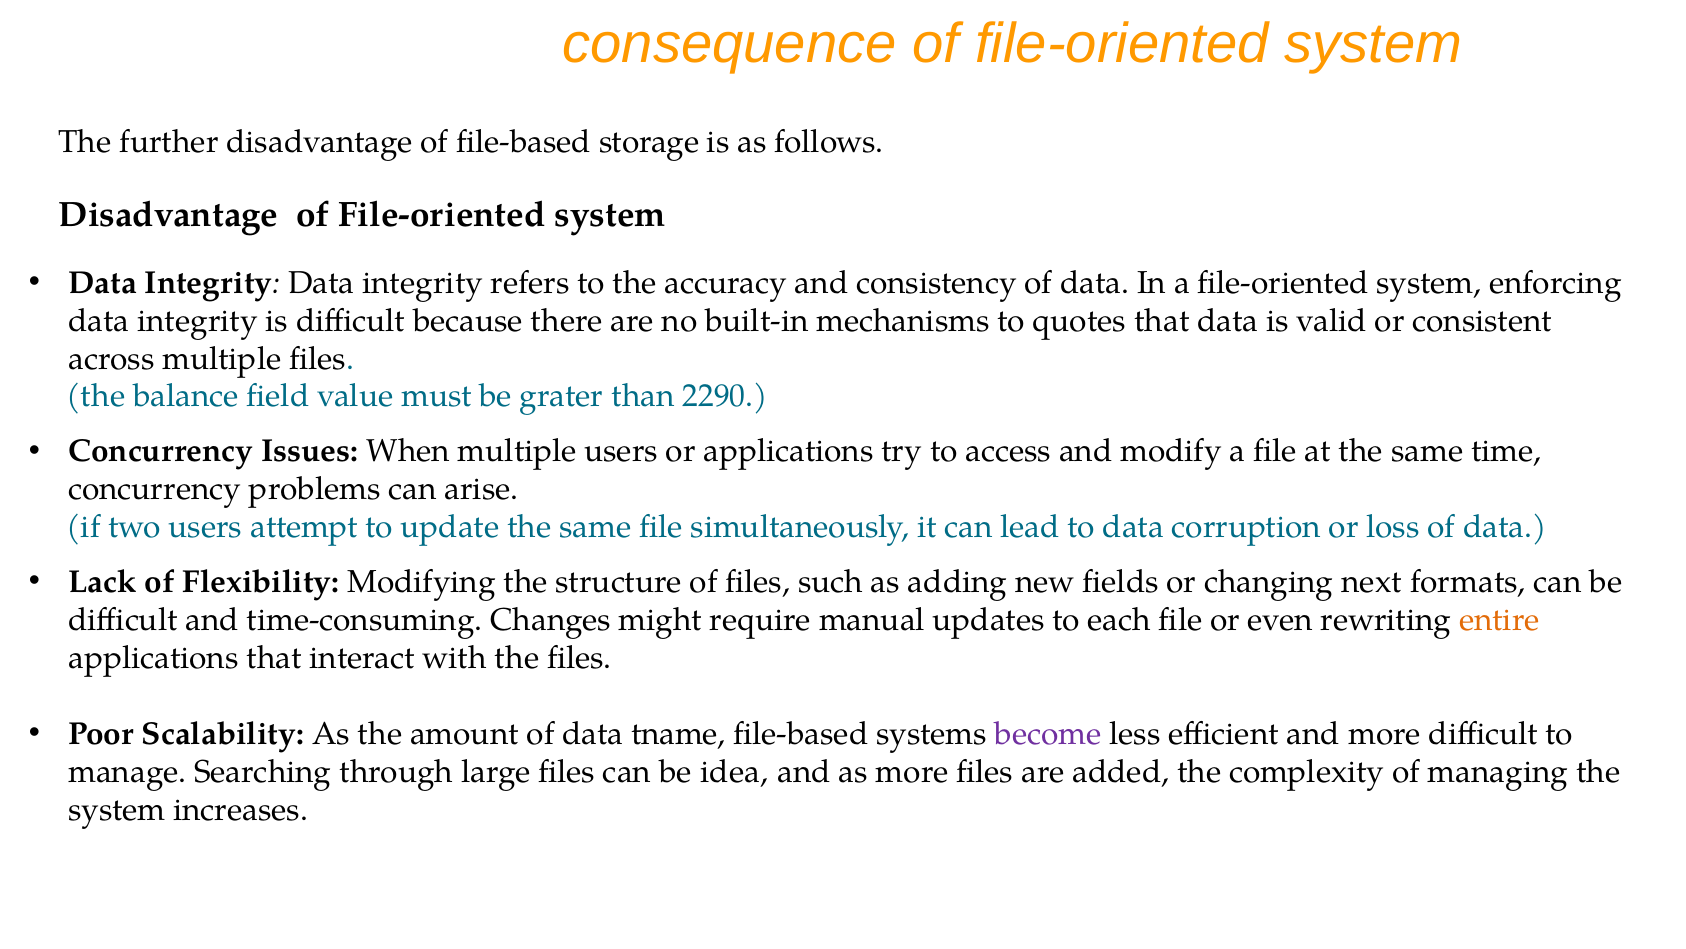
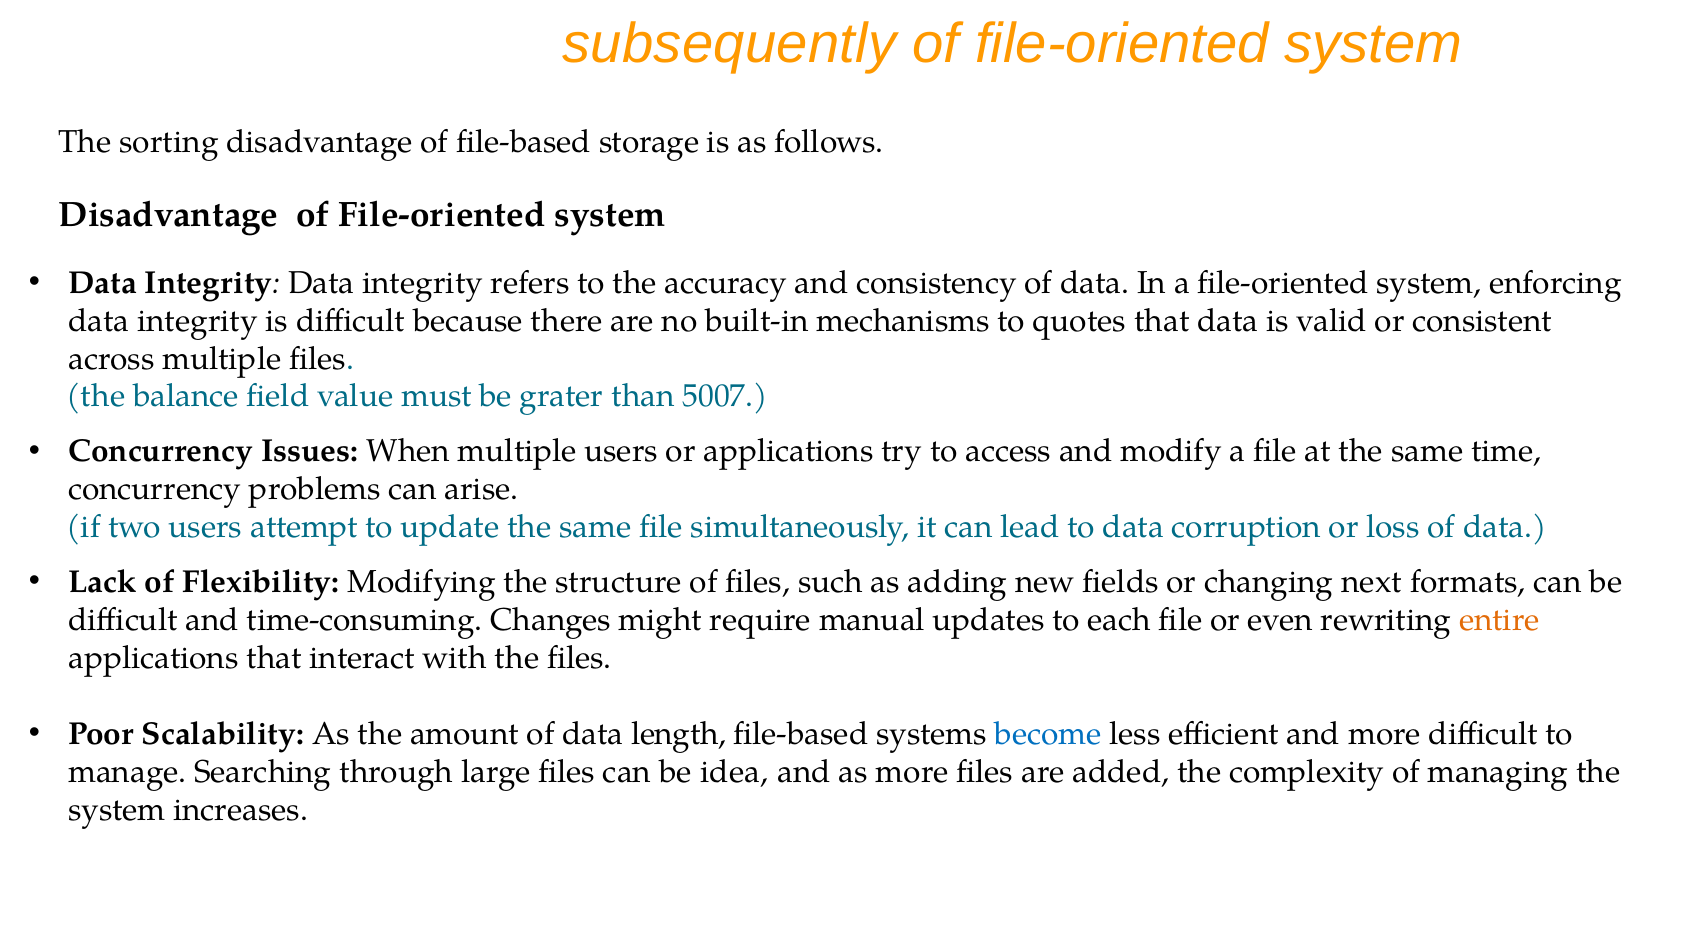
consequence: consequence -> subsequently
further: further -> sorting
2290: 2290 -> 5007
tname: tname -> length
become colour: purple -> blue
